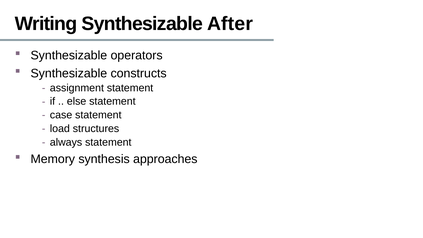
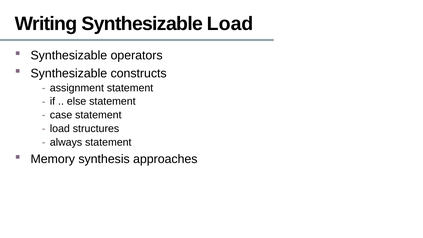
Synthesizable After: After -> Load
